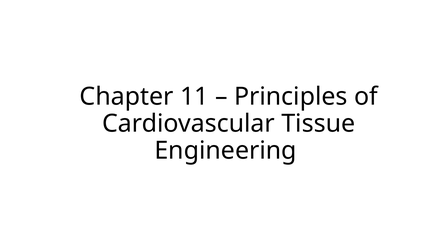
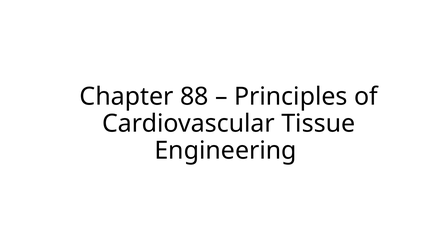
11: 11 -> 88
